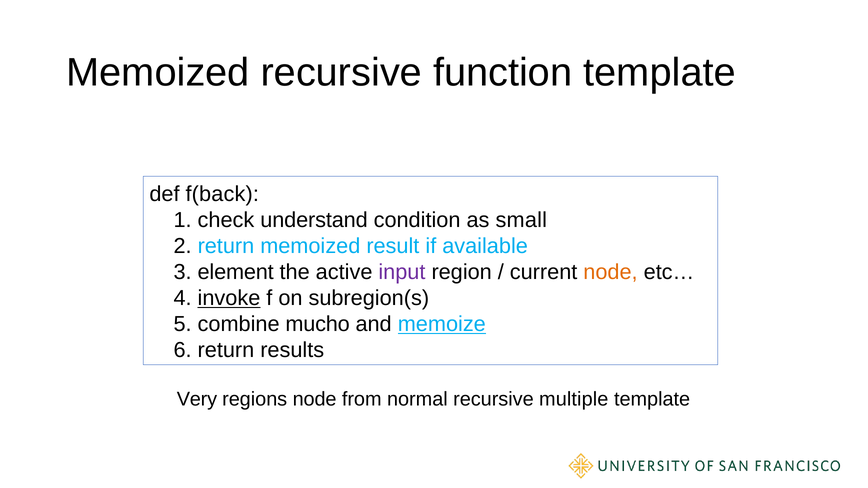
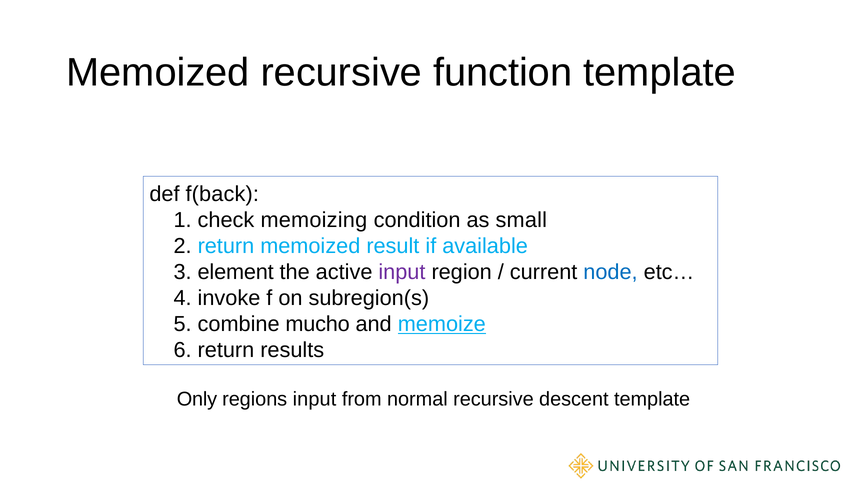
understand: understand -> memoizing
node at (610, 272) colour: orange -> blue
invoke underline: present -> none
Very: Very -> Only
regions node: node -> input
multiple: multiple -> descent
